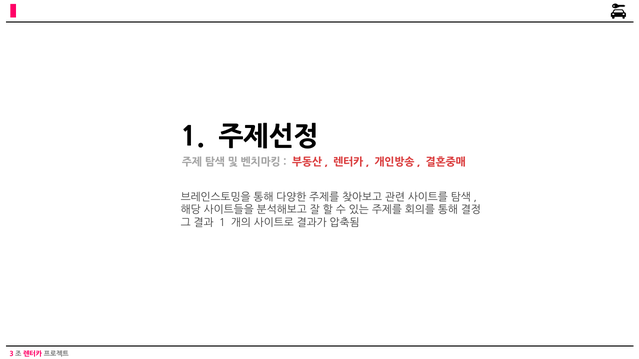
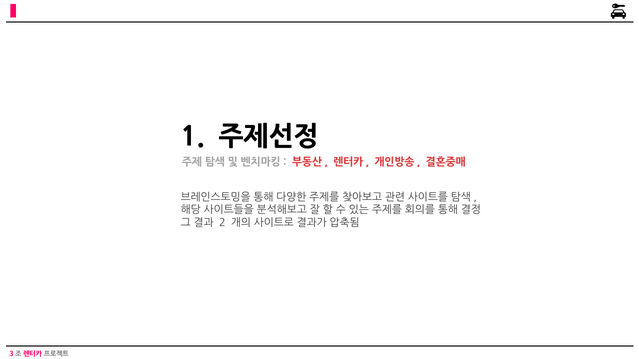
1 at (222, 223): 1 -> 2
